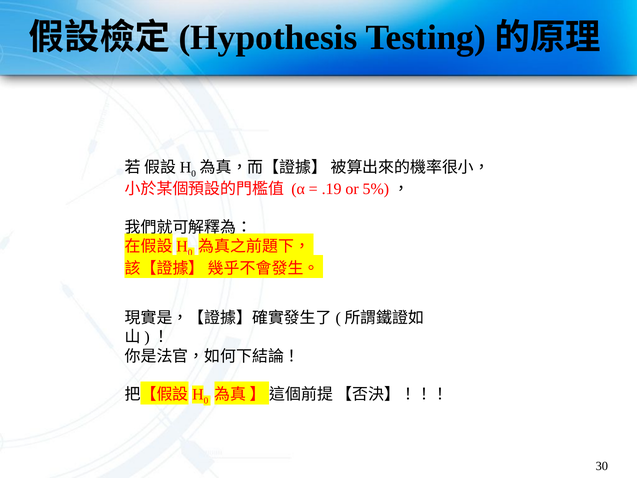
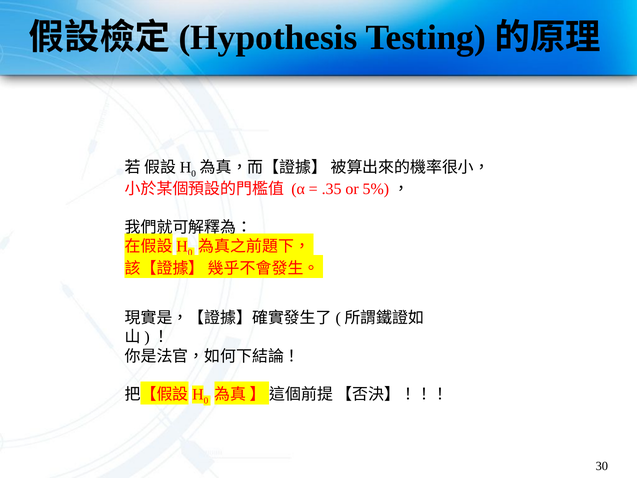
.19: .19 -> .35
